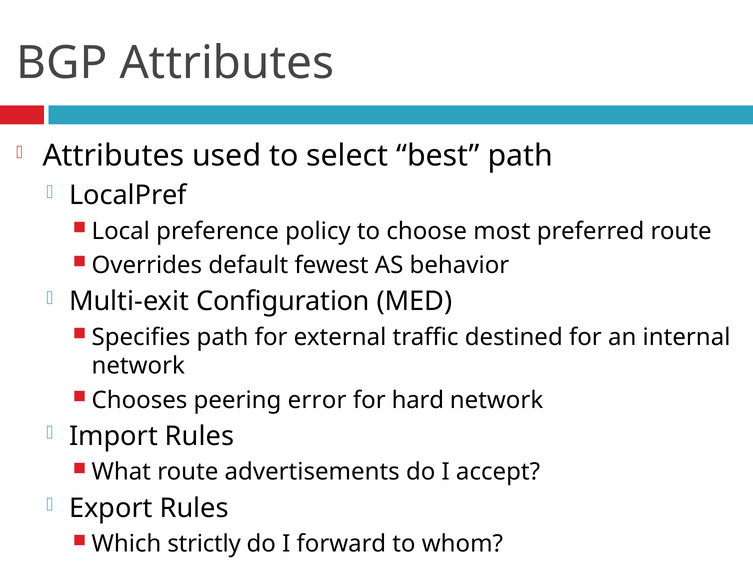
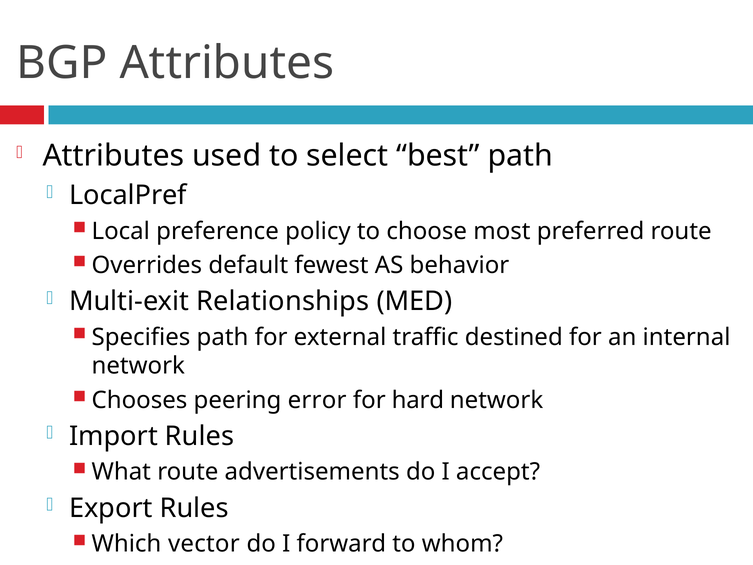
Configuration: Configuration -> Relationships
strictly: strictly -> vector
